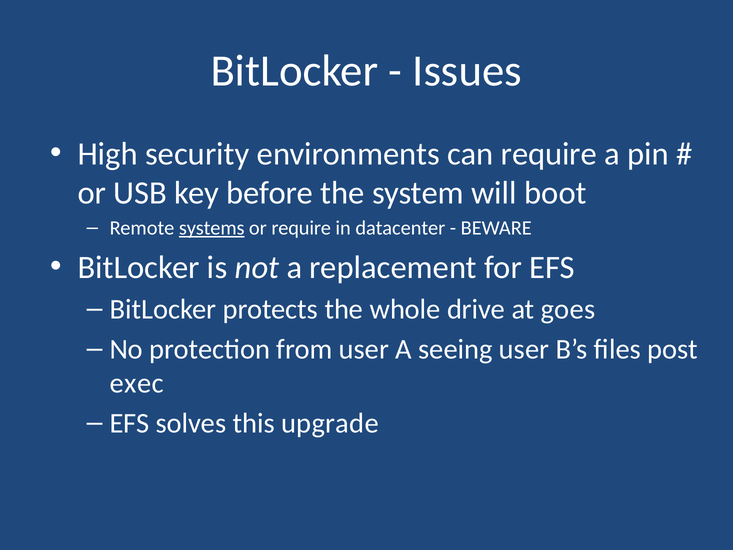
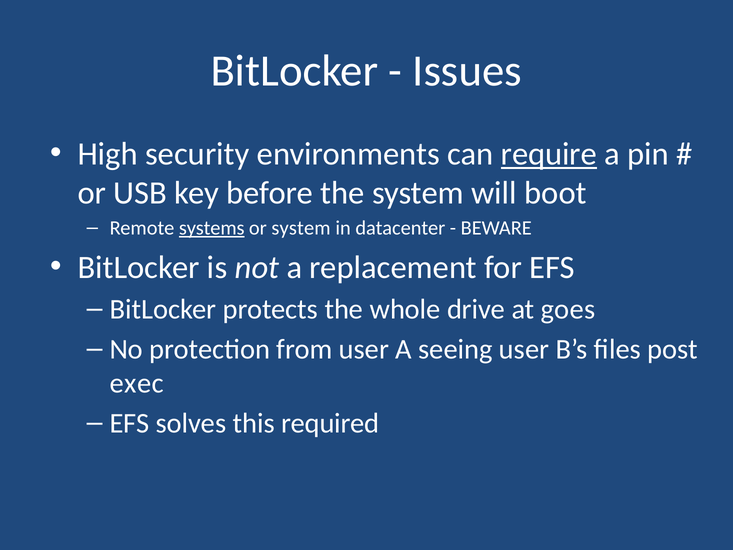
require at (549, 154) underline: none -> present
or require: require -> system
upgrade: upgrade -> required
